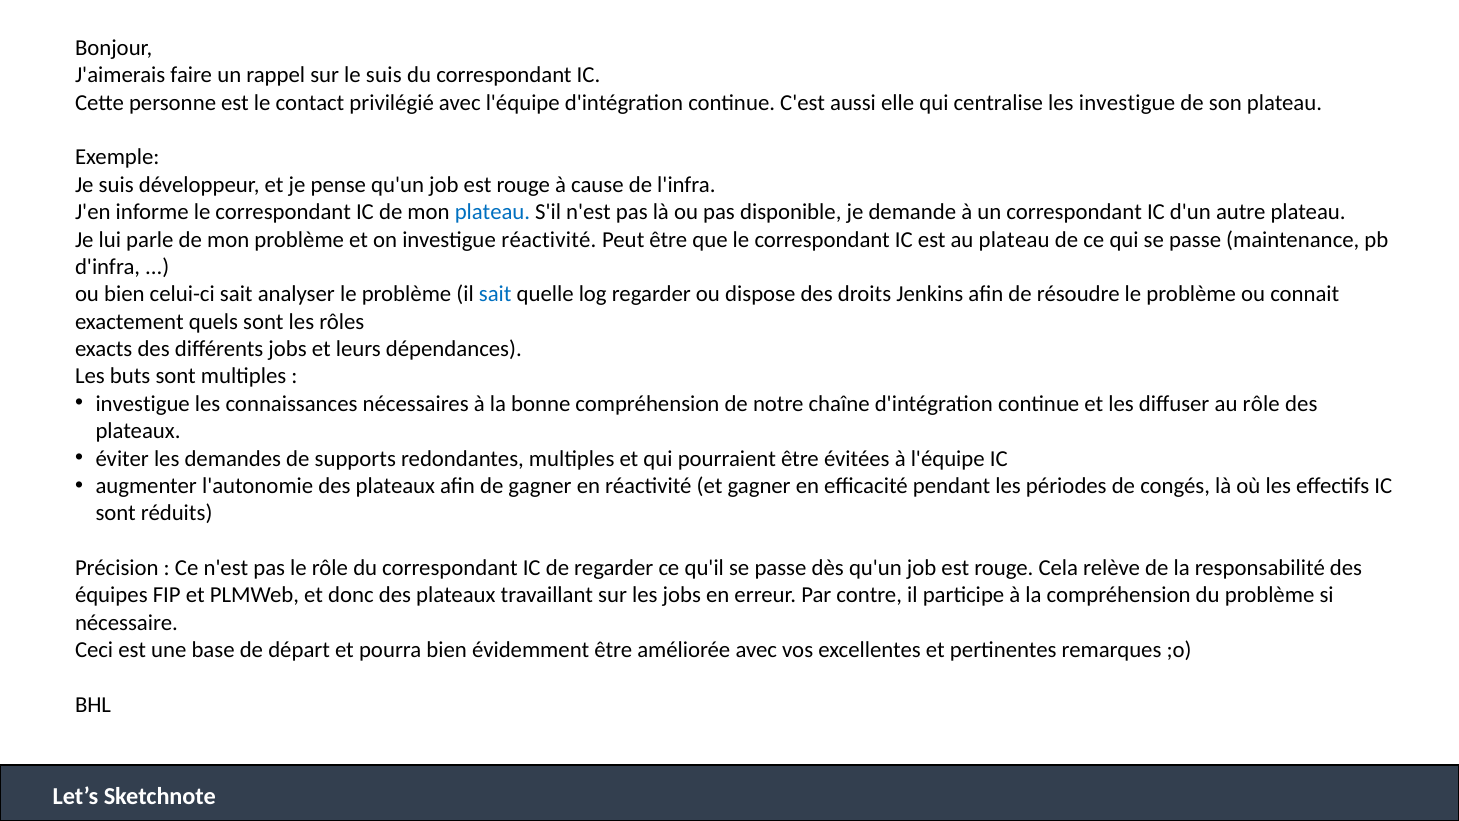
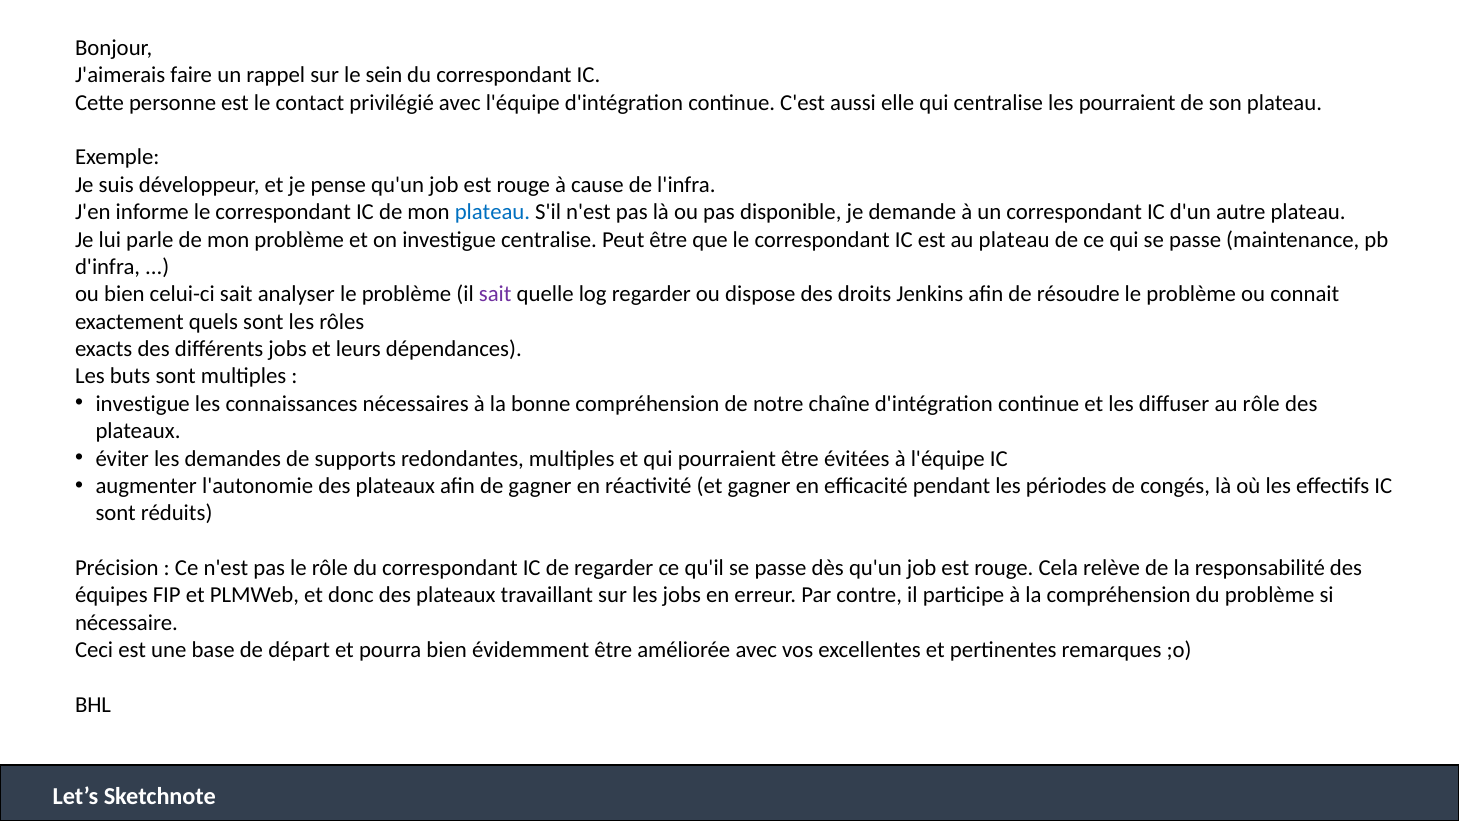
le suis: suis -> sein
les investigue: investigue -> pourraient
investigue réactivité: réactivité -> centralise
sait at (495, 294) colour: blue -> purple
